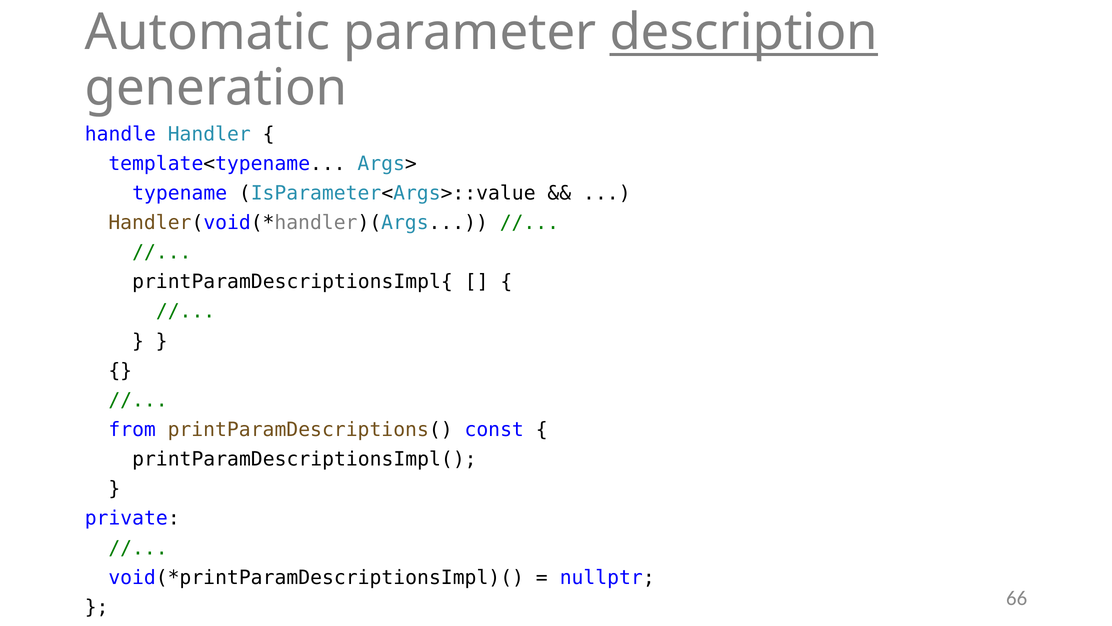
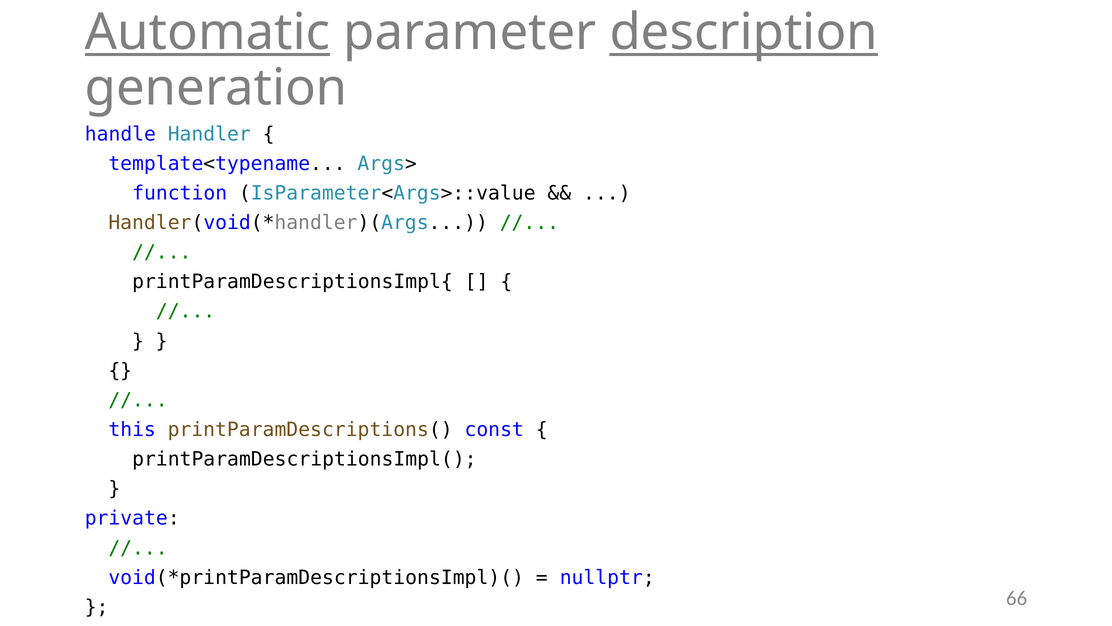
Automatic underline: none -> present
typename: typename -> function
from: from -> this
